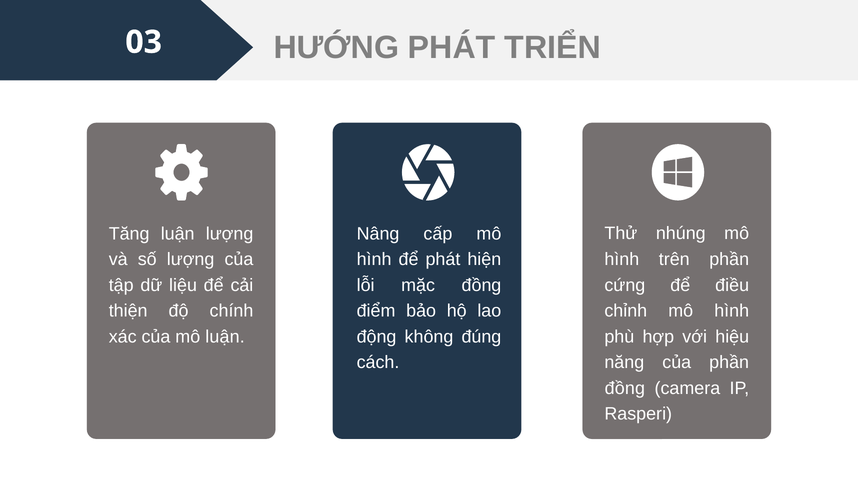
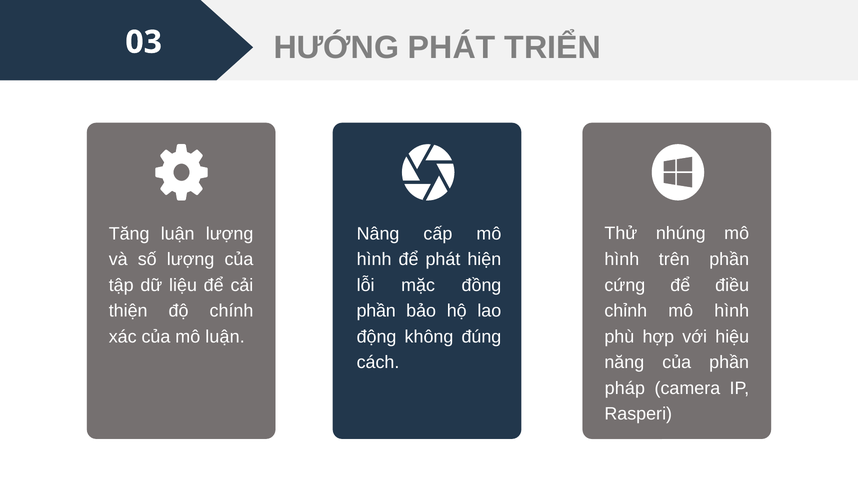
điểm at (376, 311): điểm -> phần
đồng at (625, 388): đồng -> pháp
